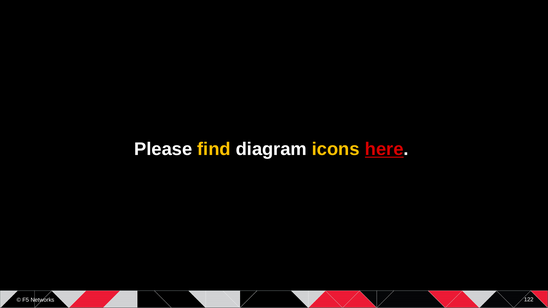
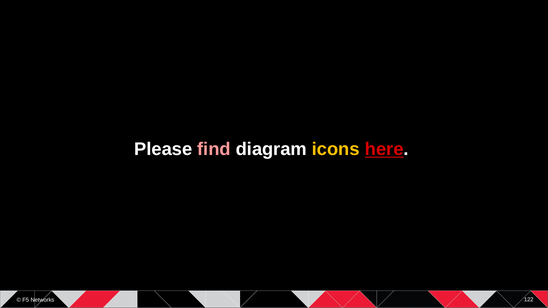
find colour: yellow -> pink
